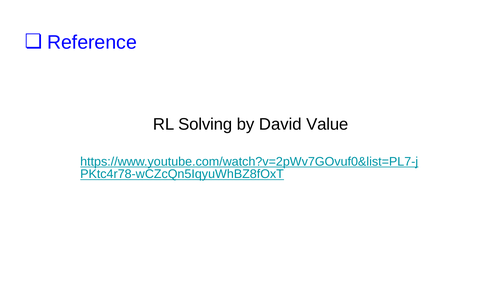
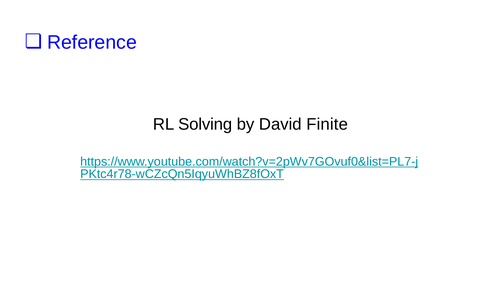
Value: Value -> Finite
